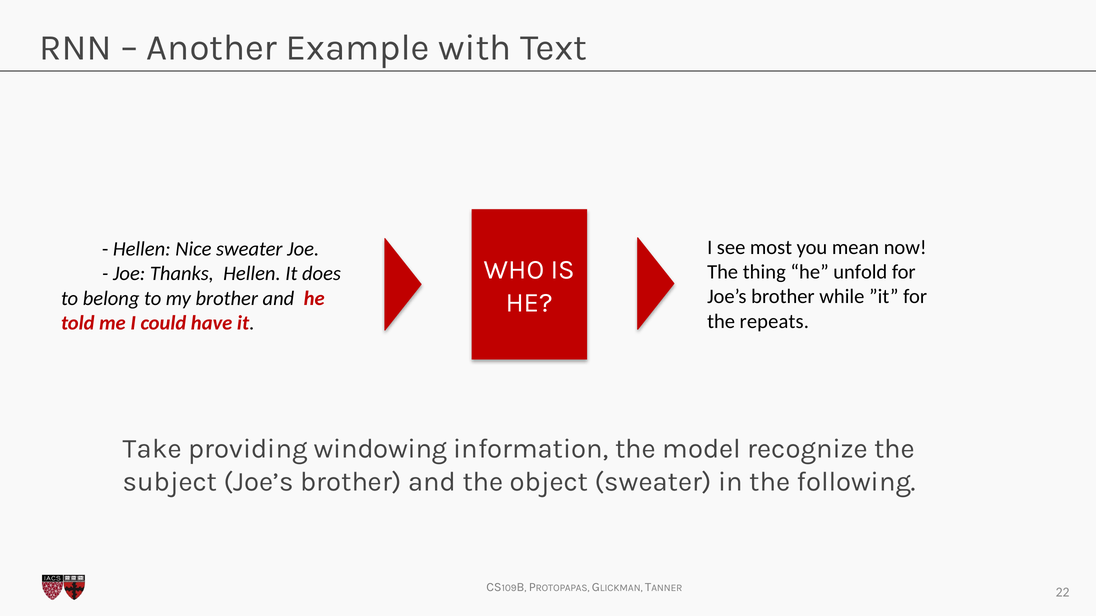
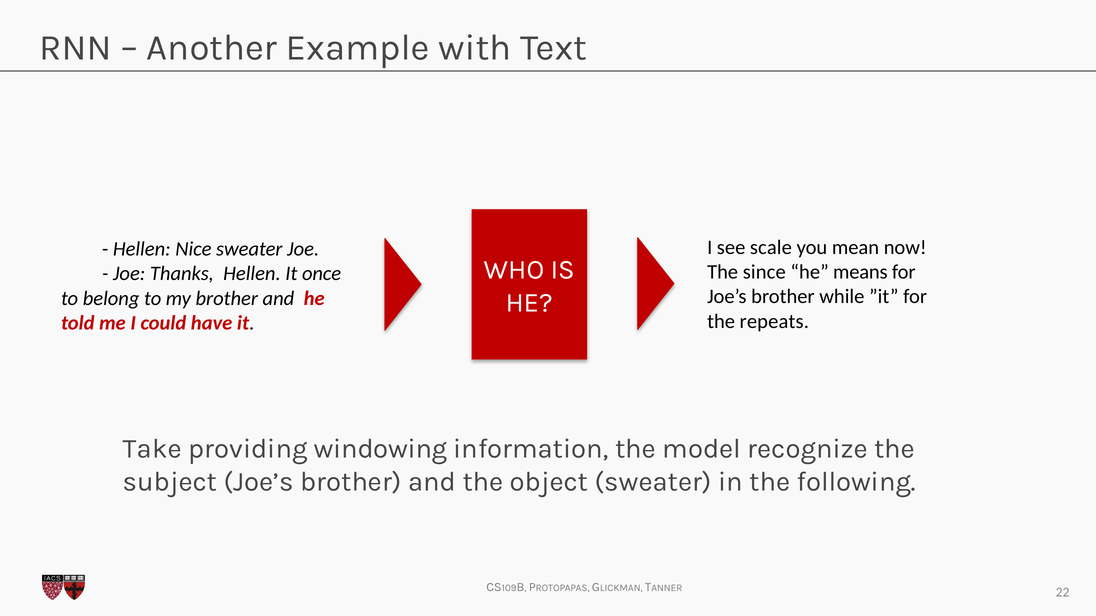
most: most -> scale
thing: thing -> since
unfold: unfold -> means
does: does -> once
